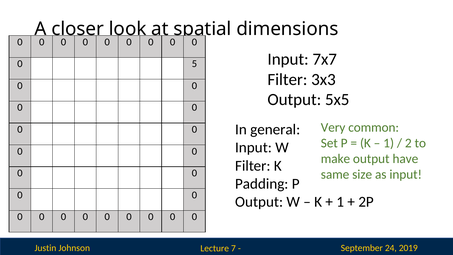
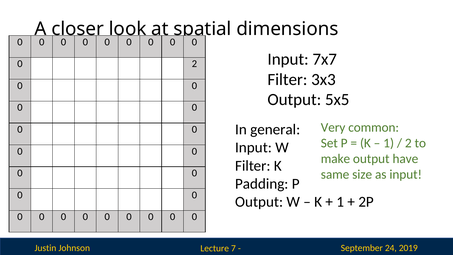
0 5: 5 -> 2
